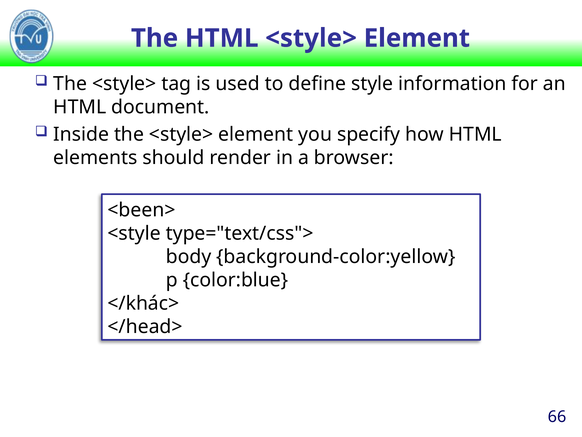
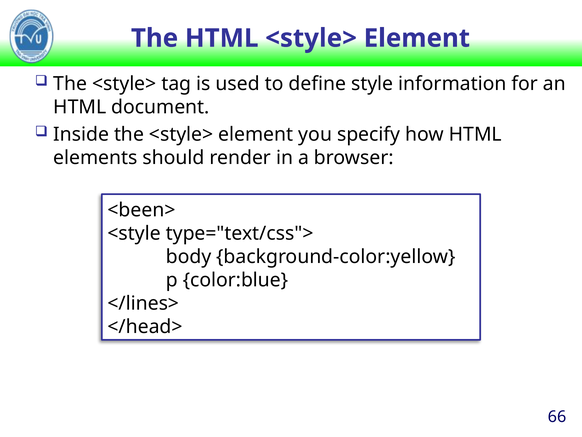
</khác>: </khác> -> </lines>
